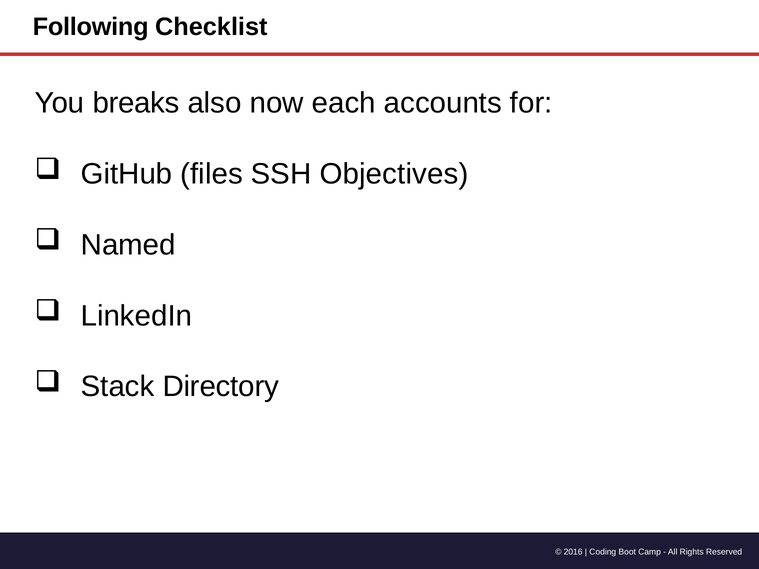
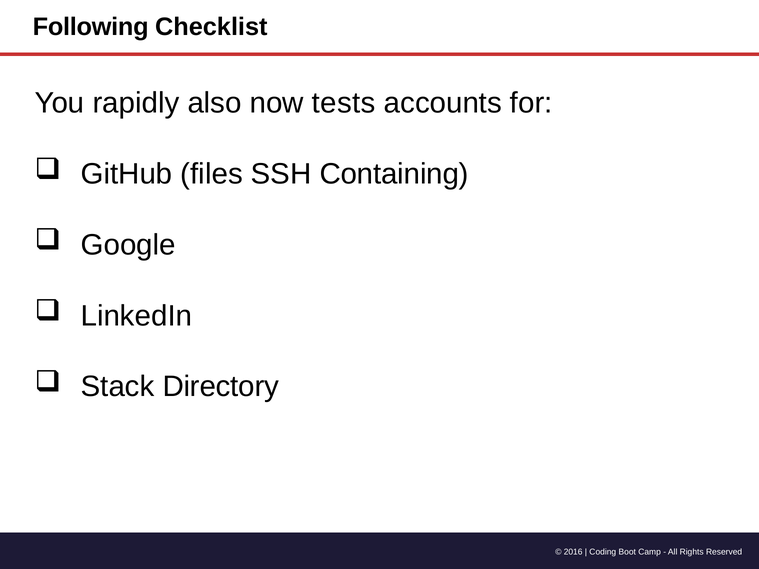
breaks: breaks -> rapidly
each: each -> tests
Objectives: Objectives -> Containing
Named: Named -> Google
